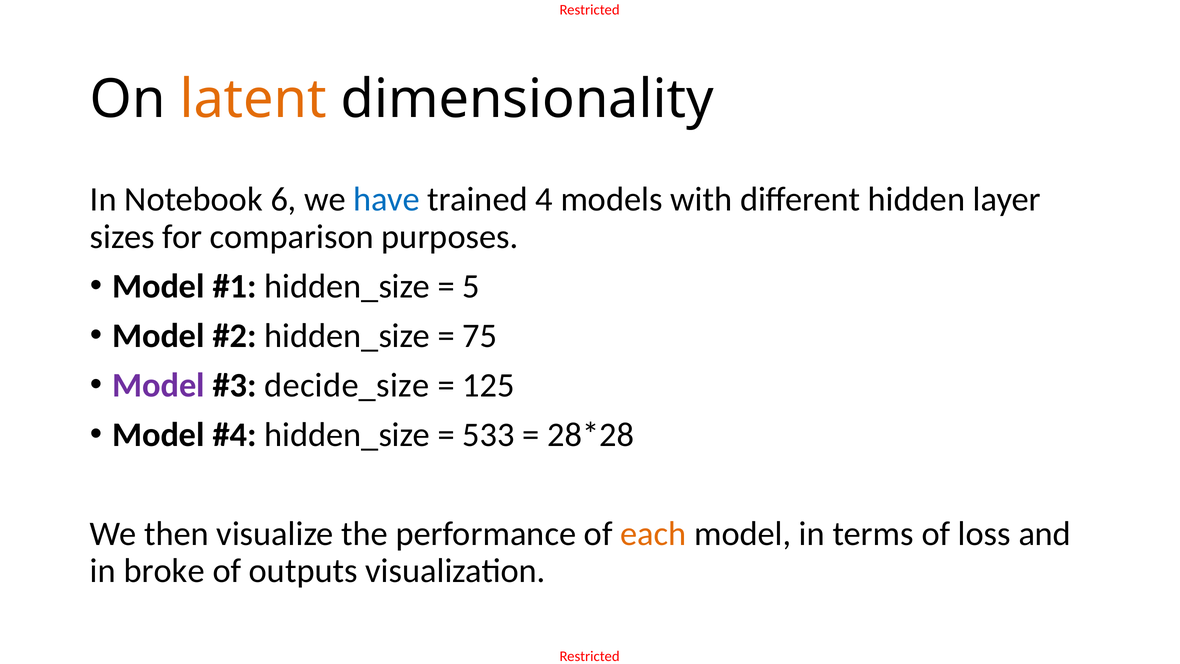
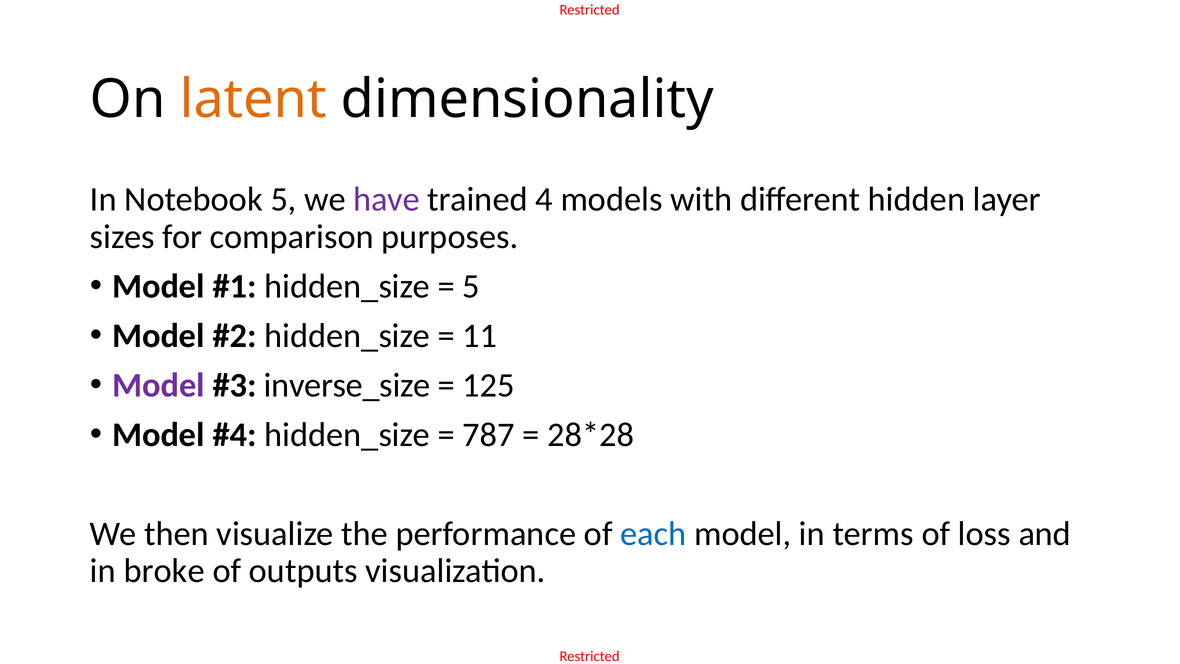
Notebook 6: 6 -> 5
have colour: blue -> purple
75: 75 -> 11
decide_size: decide_size -> inverse_size
533: 533 -> 787
each colour: orange -> blue
